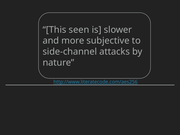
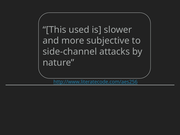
seen: seen -> used
